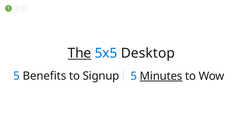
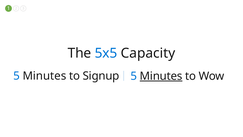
The underline: present -> none
Desktop: Desktop -> Capacity
Benefits at (44, 76): Benefits -> Minutes
